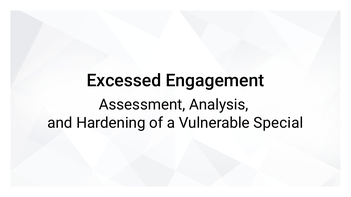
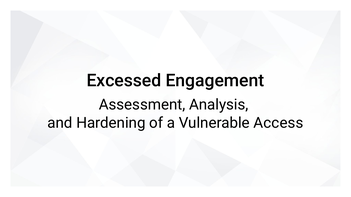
Special: Special -> Access
